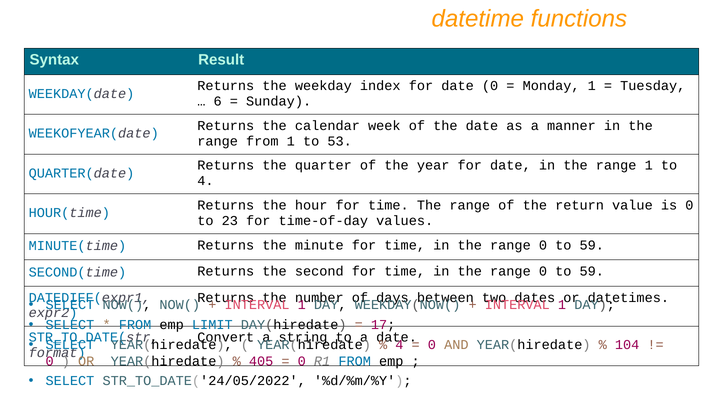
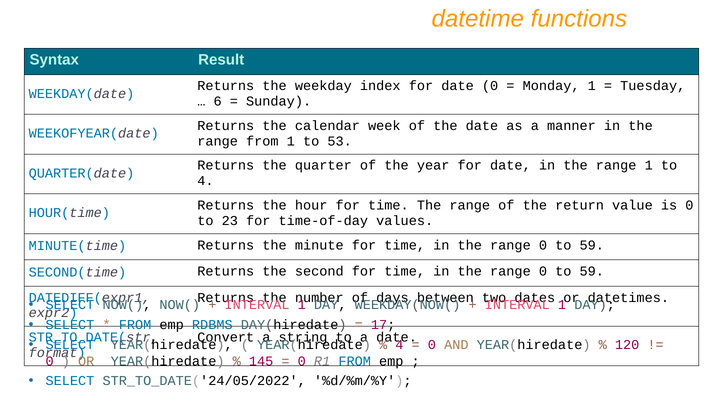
LIMIT: LIMIT -> RDBMS
104: 104 -> 120
405: 405 -> 145
